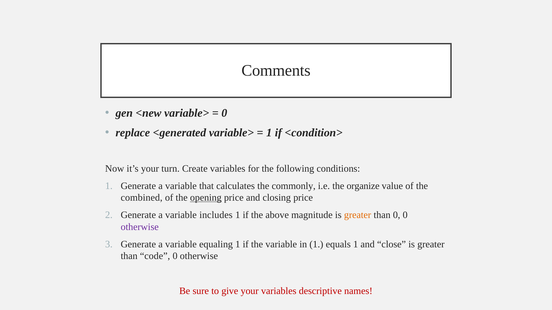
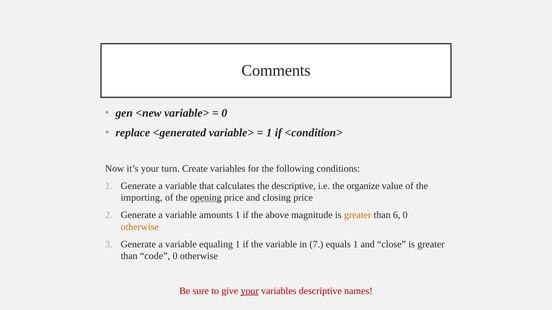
the commonly: commonly -> descriptive
combined: combined -> importing
includes: includes -> amounts
than 0: 0 -> 6
otherwise at (140, 227) colour: purple -> orange
in 1: 1 -> 7
your at (250, 291) underline: none -> present
